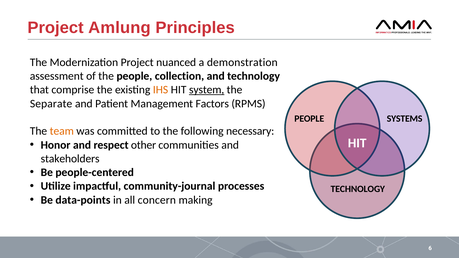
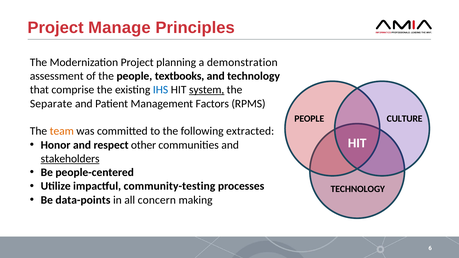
Amlung: Amlung -> Manage
nuanced: nuanced -> planning
collection: collection -> textbooks
IHS colour: orange -> blue
SYSTEMS: SYSTEMS -> CULTURE
necessary: necessary -> extracted
stakeholders underline: none -> present
community-journal: community-journal -> community-testing
